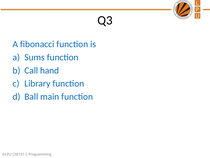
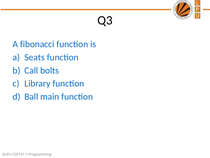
Sums: Sums -> Seats
hand: hand -> bolts
